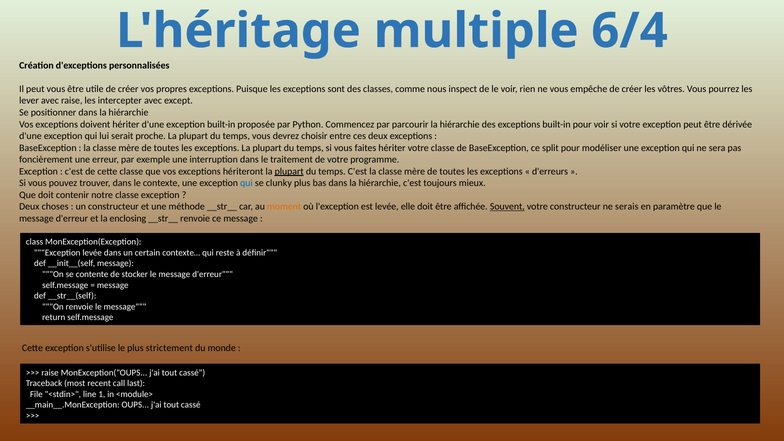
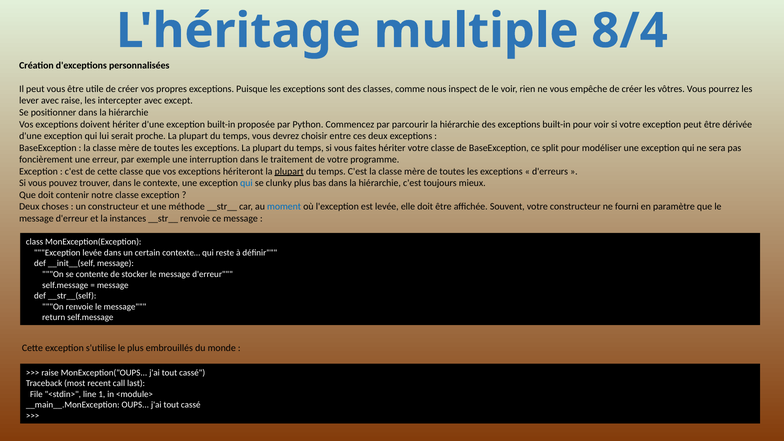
6/4: 6/4 -> 8/4
moment colour: orange -> blue
Souvent underline: present -> none
serais: serais -> fourni
enclosing: enclosing -> instances
strictement: strictement -> embrouillés
